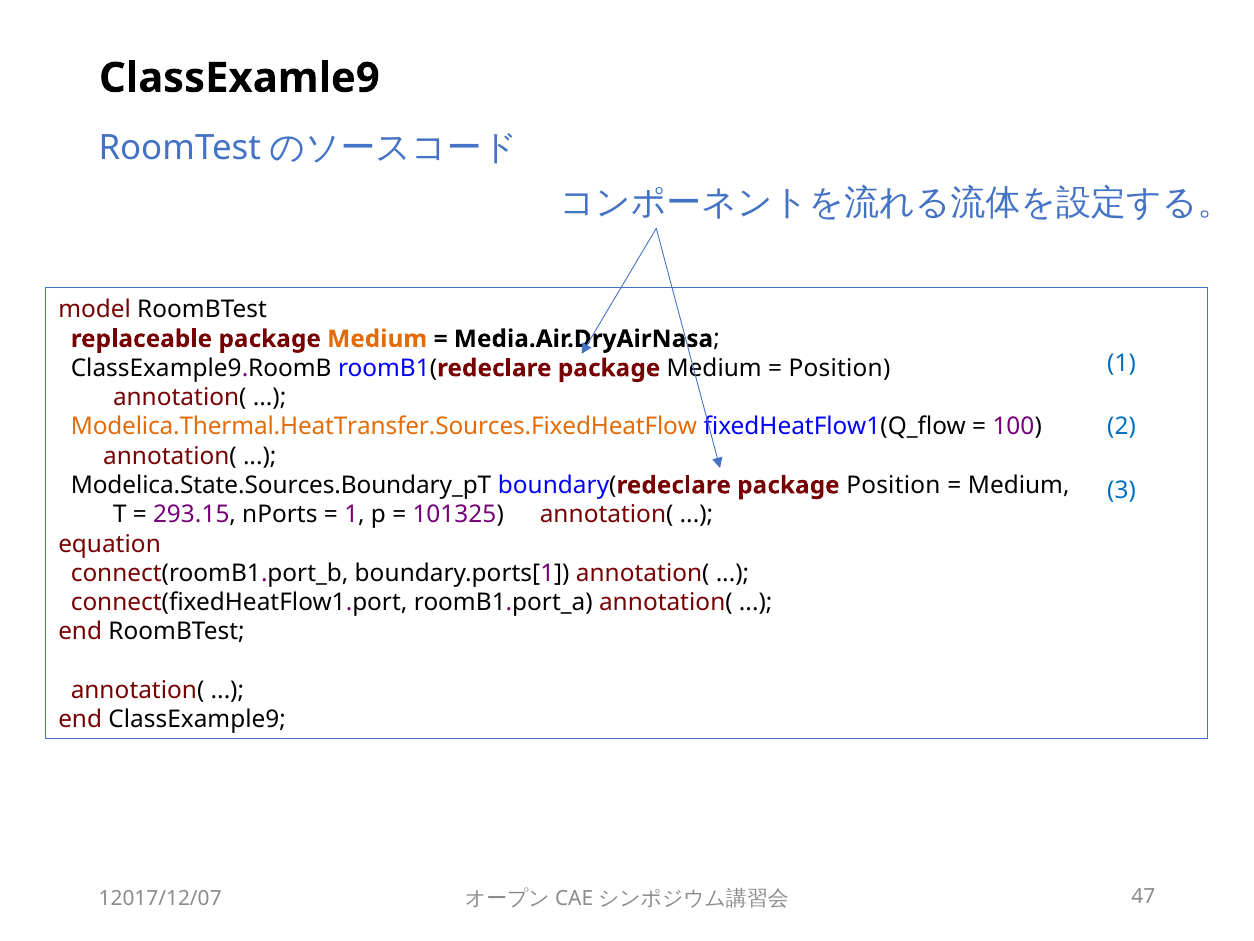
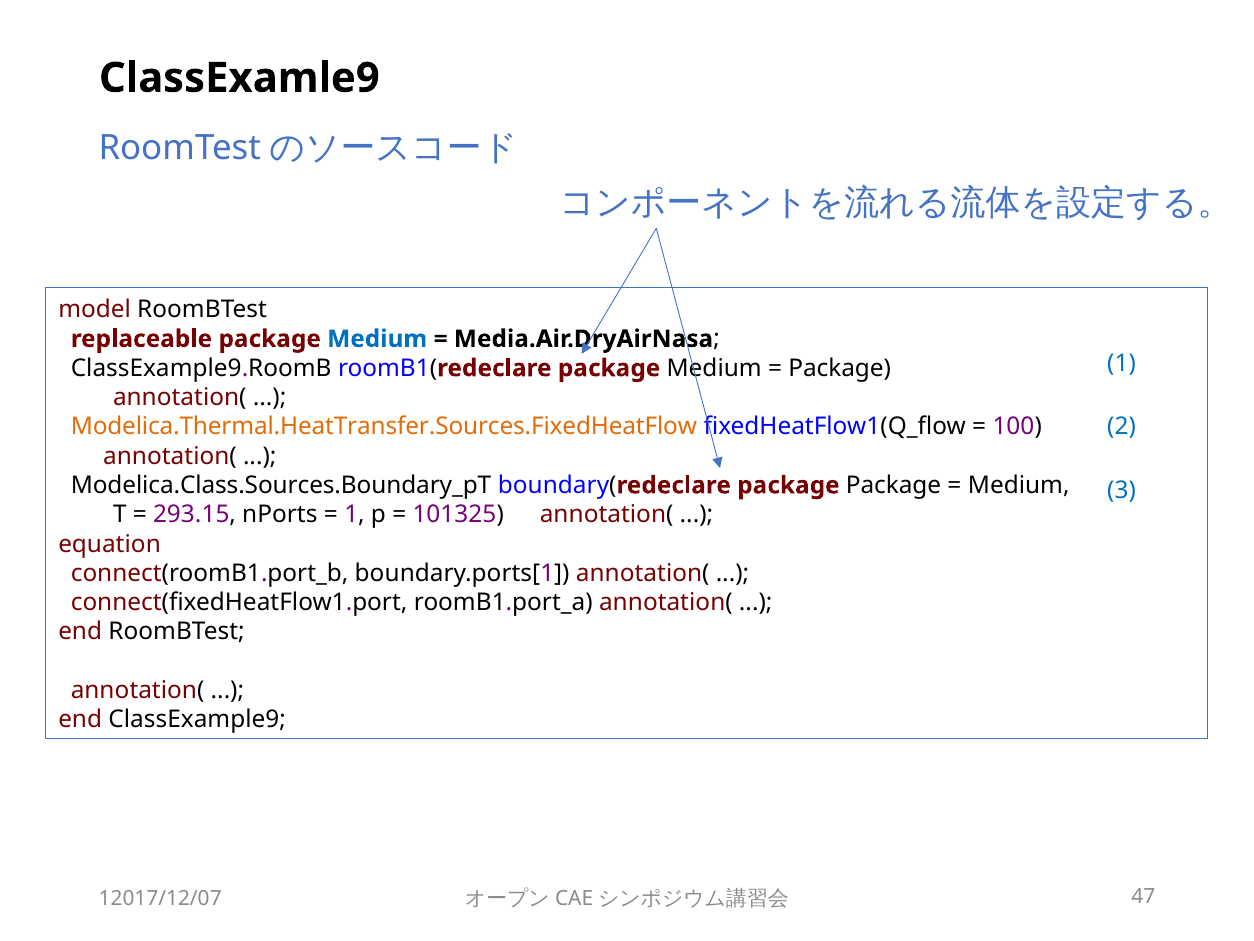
Medium at (377, 339) colour: orange -> blue
Position at (839, 368): Position -> Package
Modelica.State.Sources.Boundary_pT: Modelica.State.Sources.Boundary_pT -> Modelica.Class.Sources.Boundary_pT
package Position: Position -> Package
